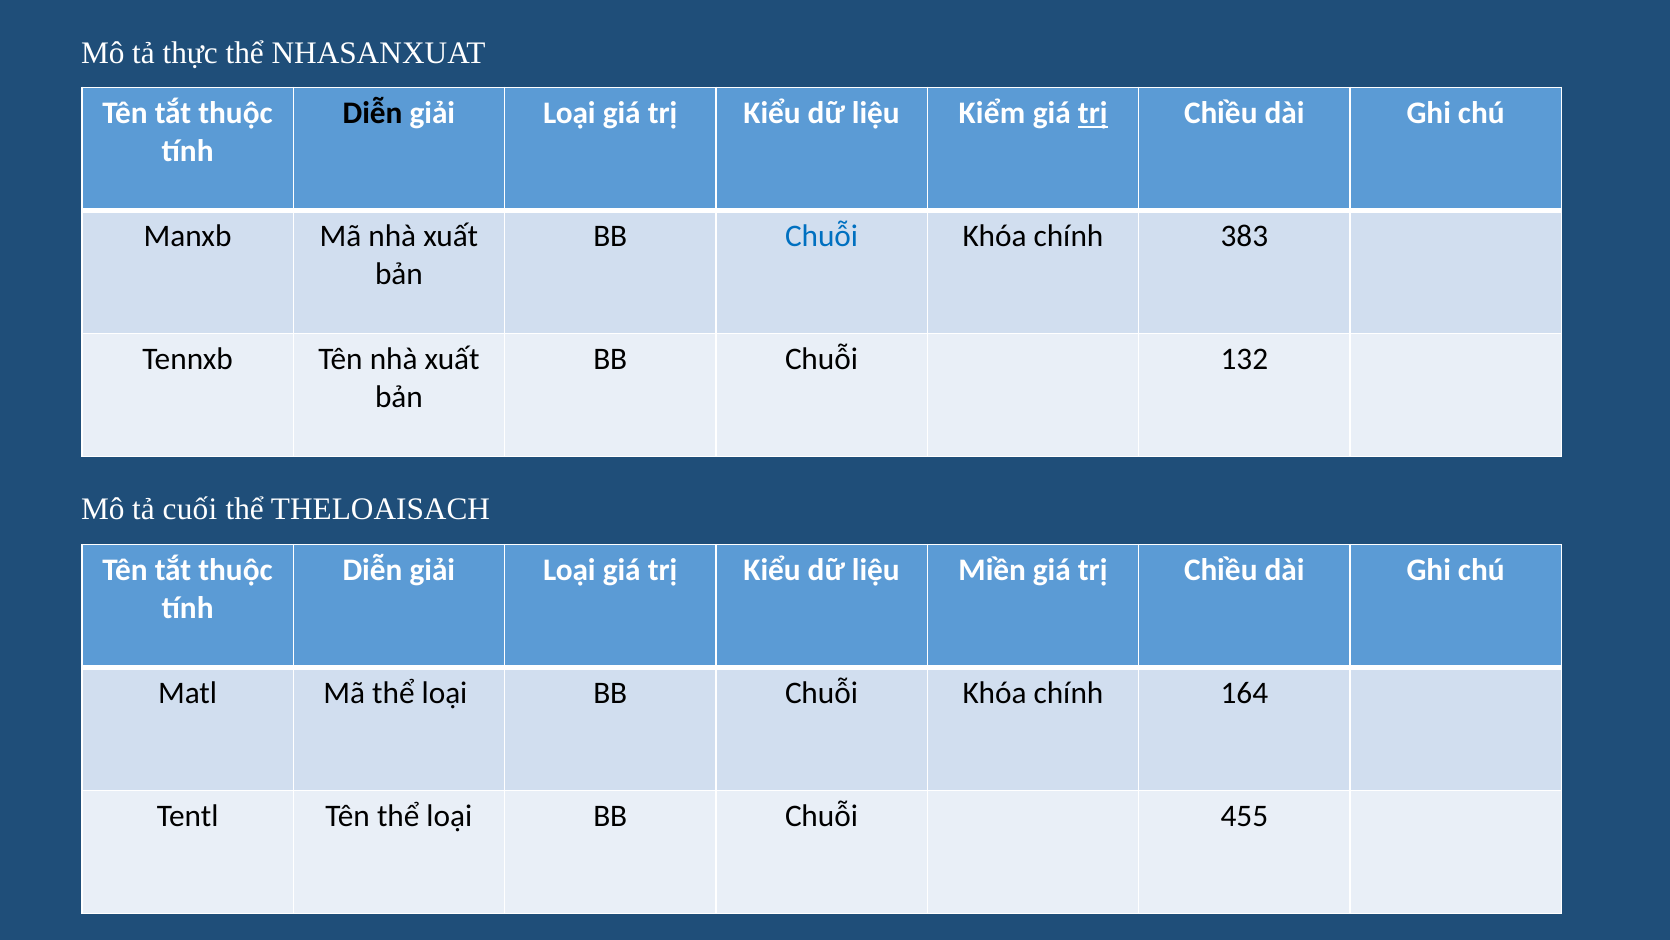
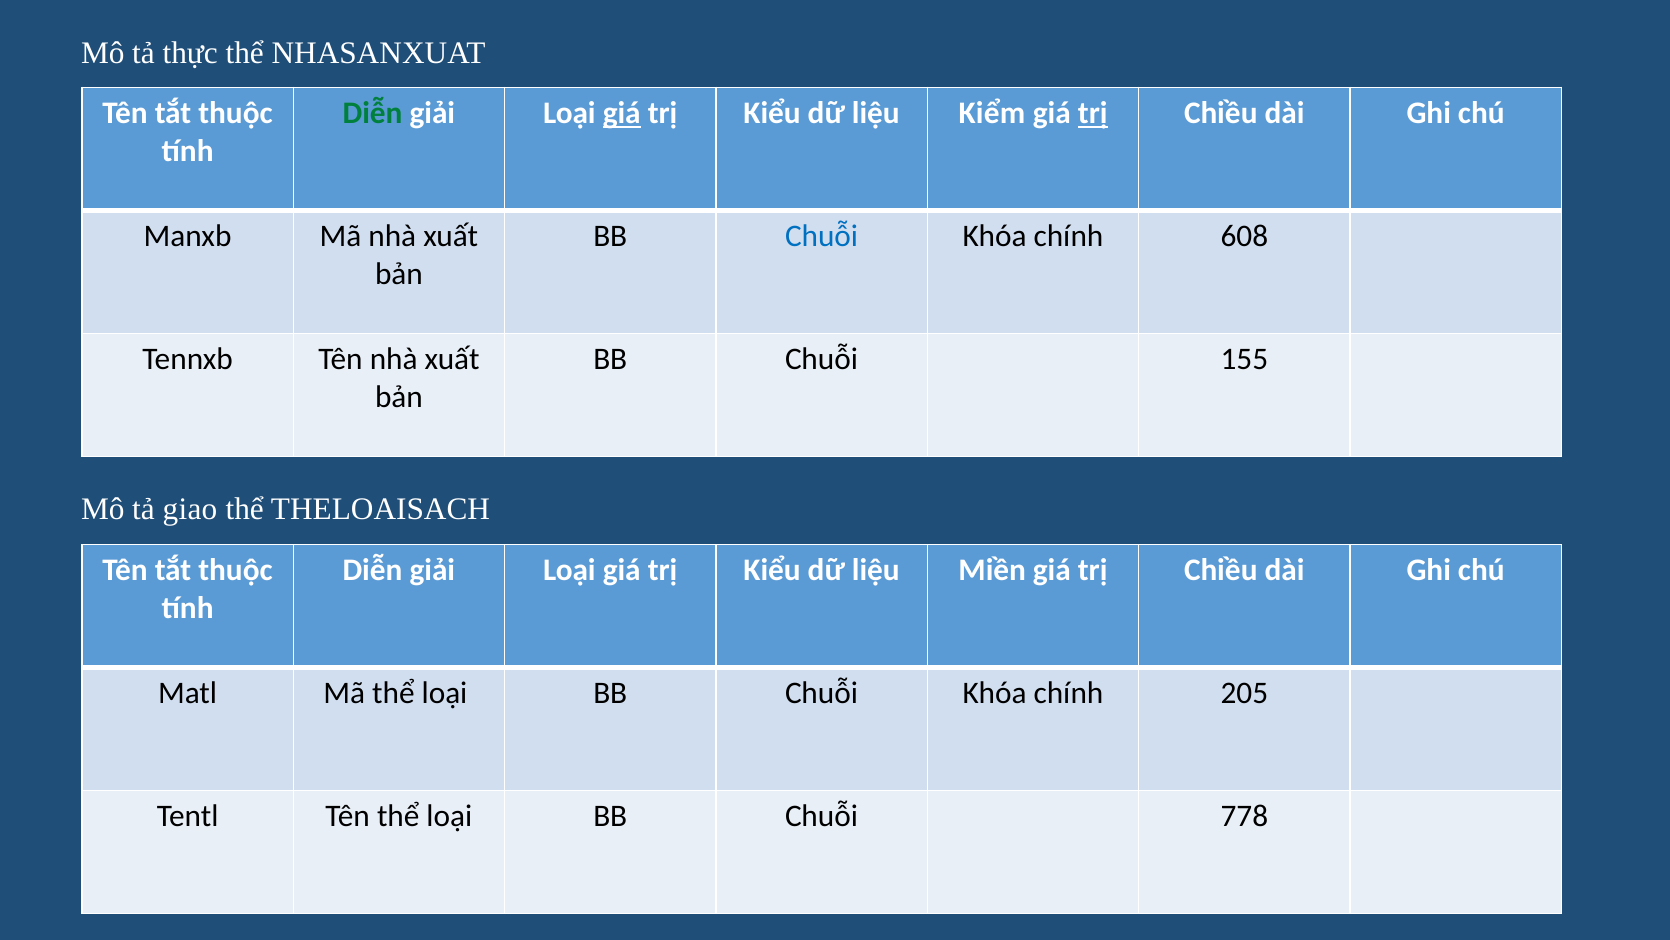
Diễn at (373, 113) colour: black -> green
giá at (622, 113) underline: none -> present
383: 383 -> 608
132: 132 -> 155
cuối: cuối -> giao
164: 164 -> 205
455: 455 -> 778
